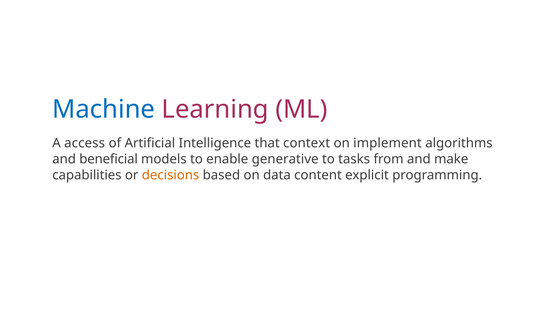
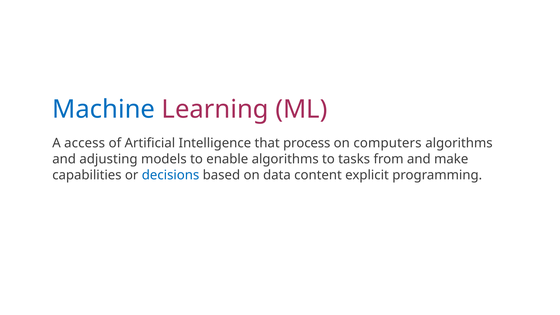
context: context -> process
implement: implement -> computers
beneficial: beneficial -> adjusting
enable generative: generative -> algorithms
decisions colour: orange -> blue
